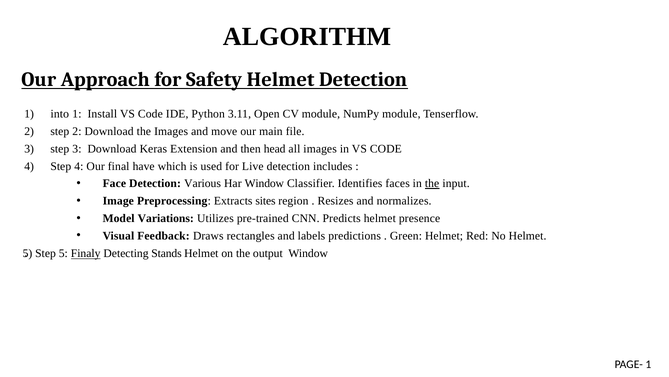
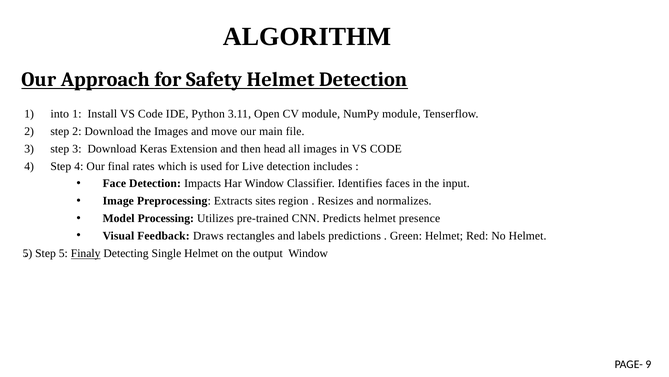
have: have -> rates
Various: Various -> Impacts
the at (432, 183) underline: present -> none
Variations: Variations -> Processing
Stands: Stands -> Single
PAGE- 1: 1 -> 9
